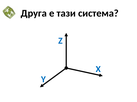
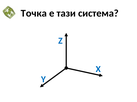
Друга: Друга -> Точка
